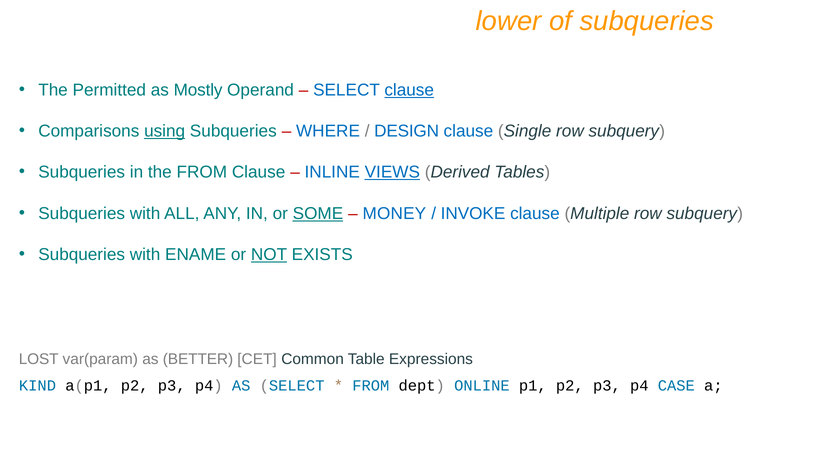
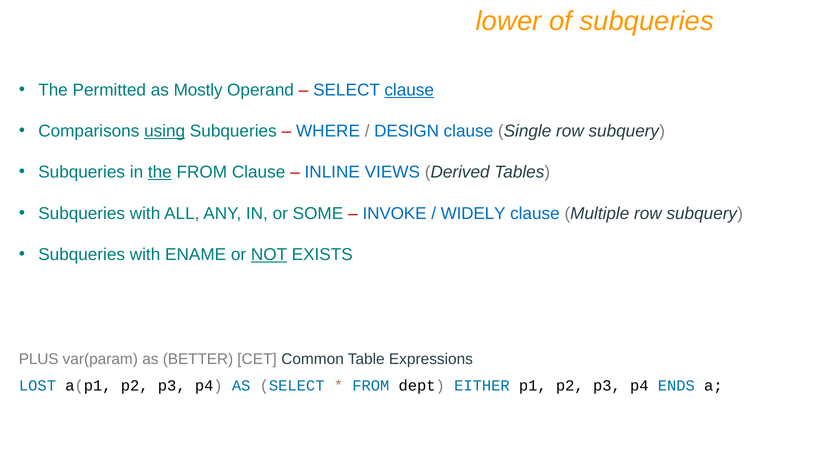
the at (160, 172) underline: none -> present
VIEWS underline: present -> none
SOME underline: present -> none
MONEY: MONEY -> INVOKE
INVOKE: INVOKE -> WIDELY
LOST: LOST -> PLUS
KIND: KIND -> LOST
ONLINE: ONLINE -> EITHER
CASE: CASE -> ENDS
